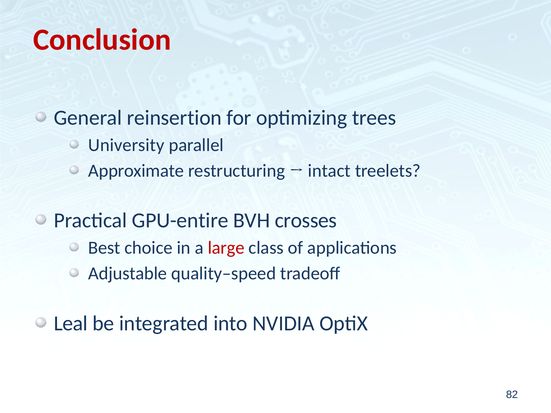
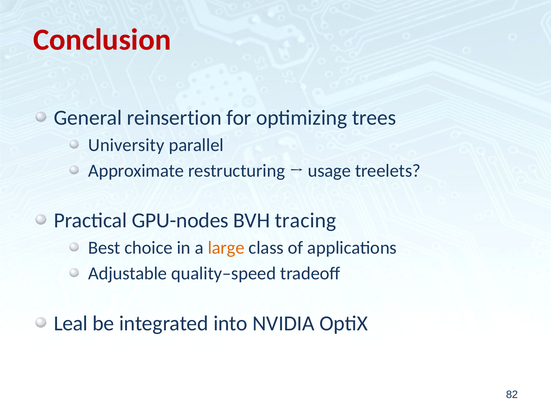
intact: intact -> usage
GPU-entire: GPU-entire -> GPU-nodes
crosses: crosses -> tracing
large colour: red -> orange
